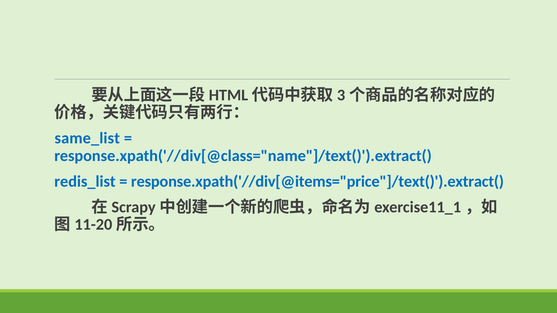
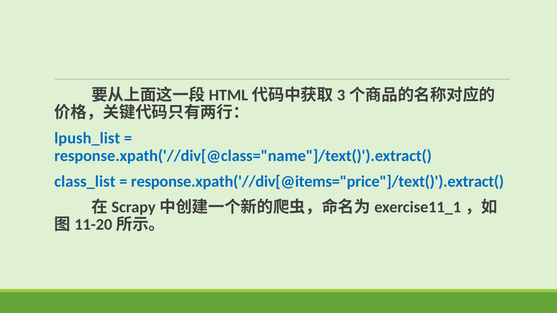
same_list: same_list -> lpush_list
redis_list: redis_list -> class_list
